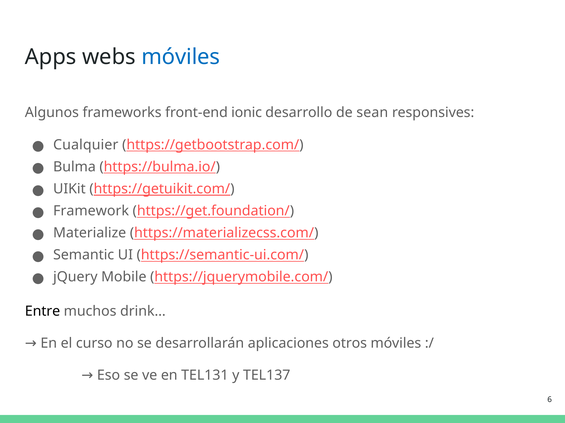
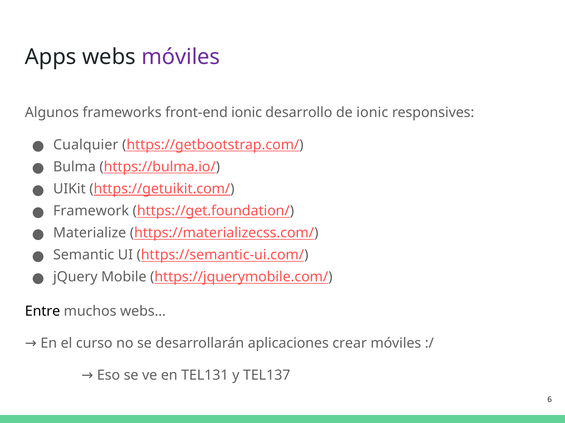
móviles at (181, 57) colour: blue -> purple
de sean: sean -> ionic
drink…: drink… -> webs…
otros: otros -> crear
